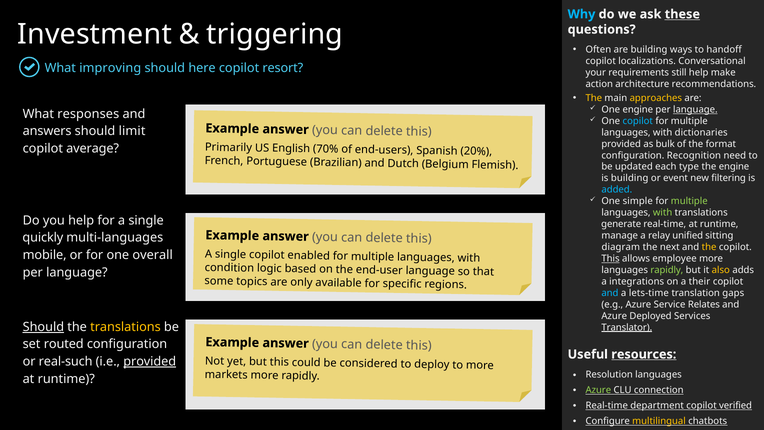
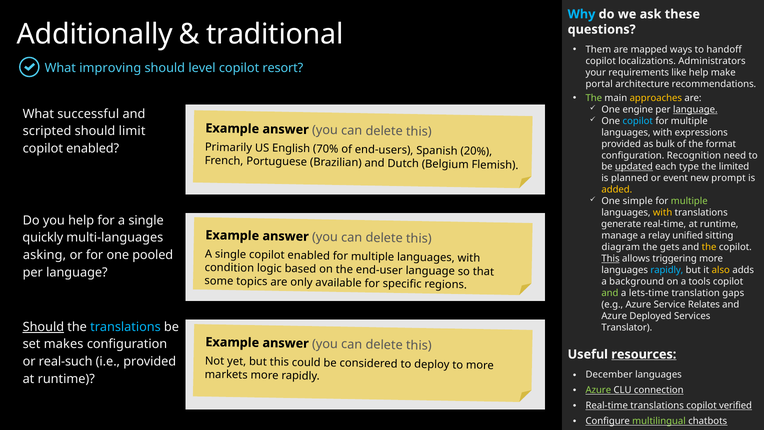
these underline: present -> none
Investment: Investment -> Additionally
triggering: triggering -> traditional
Often: Often -> Them
are building: building -> mapped
Conversational: Conversational -> Administrators
here: here -> level
still: still -> like
action: action -> portal
The at (594, 98) colour: yellow -> light green
responses: responses -> successful
answers at (47, 131): answers -> scripted
dictionaries: dictionaries -> expressions
average at (93, 148): average -> enabled
updated underline: none -> present
the engine: engine -> limited
is building: building -> planned
filtering: filtering -> prompt
added colour: light blue -> yellow
with at (663, 213) colour: light green -> yellow
next: next -> gets
mobile: mobile -> asking
overall: overall -> pooled
employee: employee -> triggering
rapidly at (667, 270) colour: light green -> light blue
integrations: integrations -> background
their: their -> tools
and at (610, 293) colour: light blue -> light green
translations at (125, 327) colour: yellow -> light blue
Translator underline: present -> none
routed: routed -> makes
provided at (150, 361) underline: present -> none
Resolution: Resolution -> December
Real-time department: department -> translations
multilingual at (659, 421) colour: yellow -> light green
